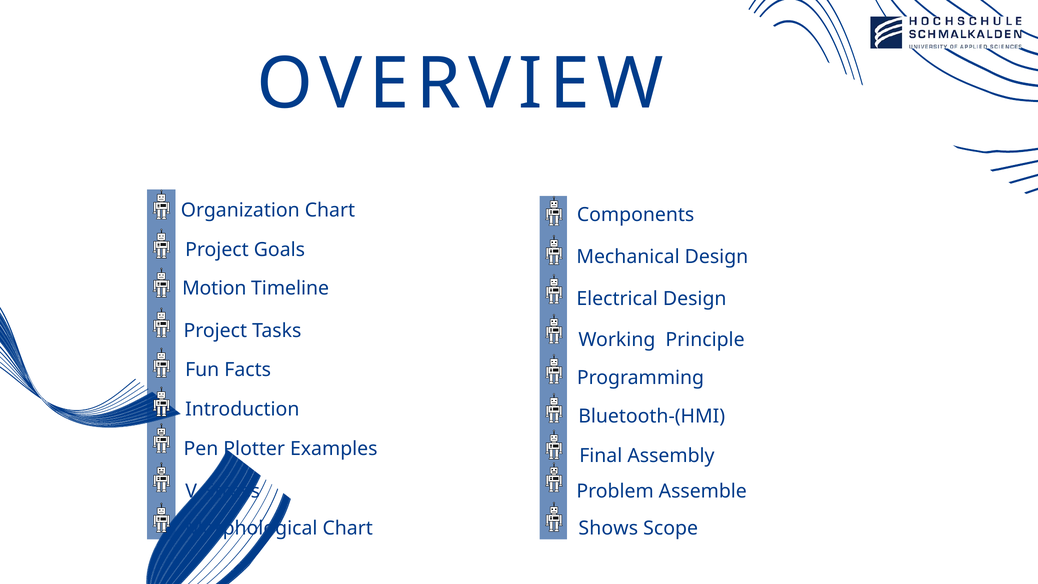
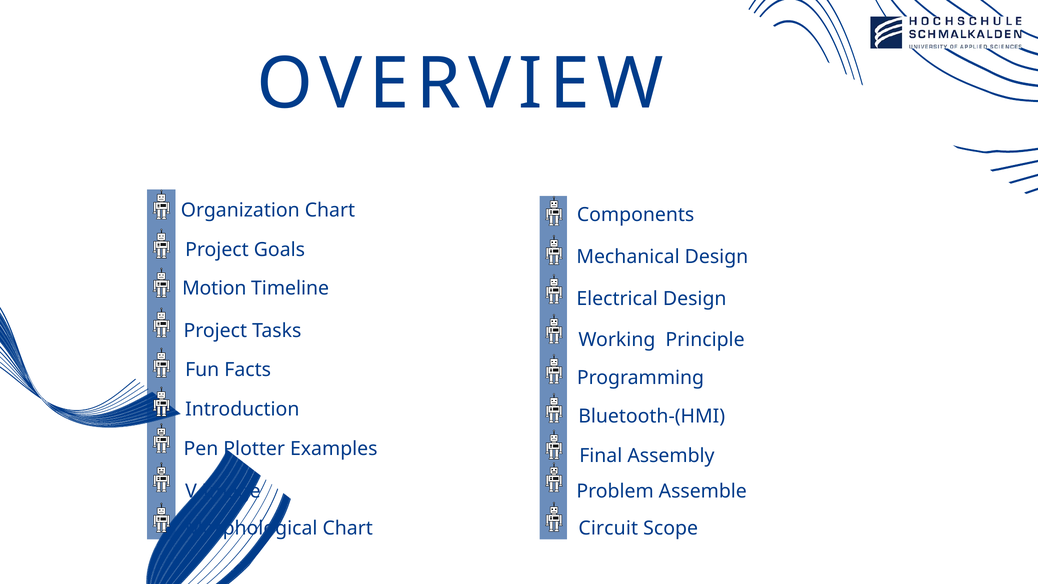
V-Stress: V-Stress -> V-Image
Shows: Shows -> Circuit
